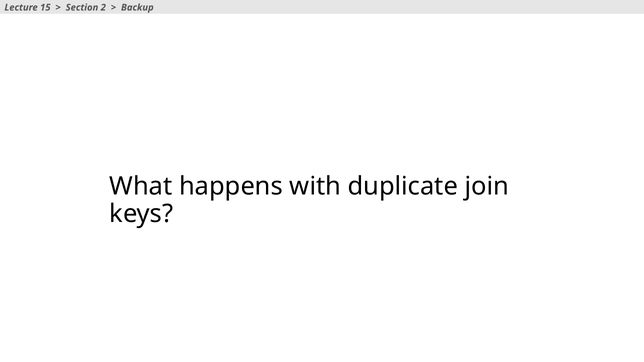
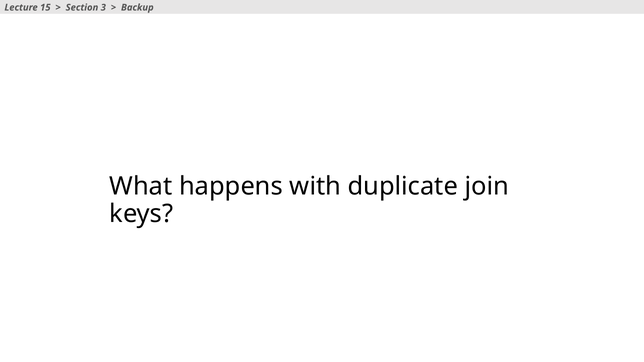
2: 2 -> 3
